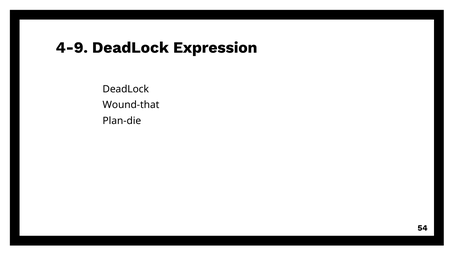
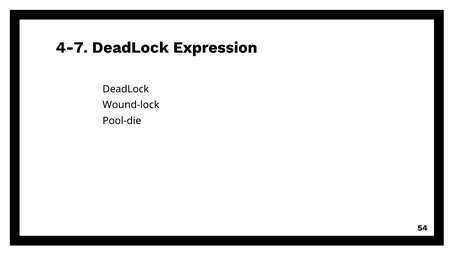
4-9: 4-9 -> 4-7
Wound-that: Wound-that -> Wound-lock
Plan-die: Plan-die -> Pool-die
